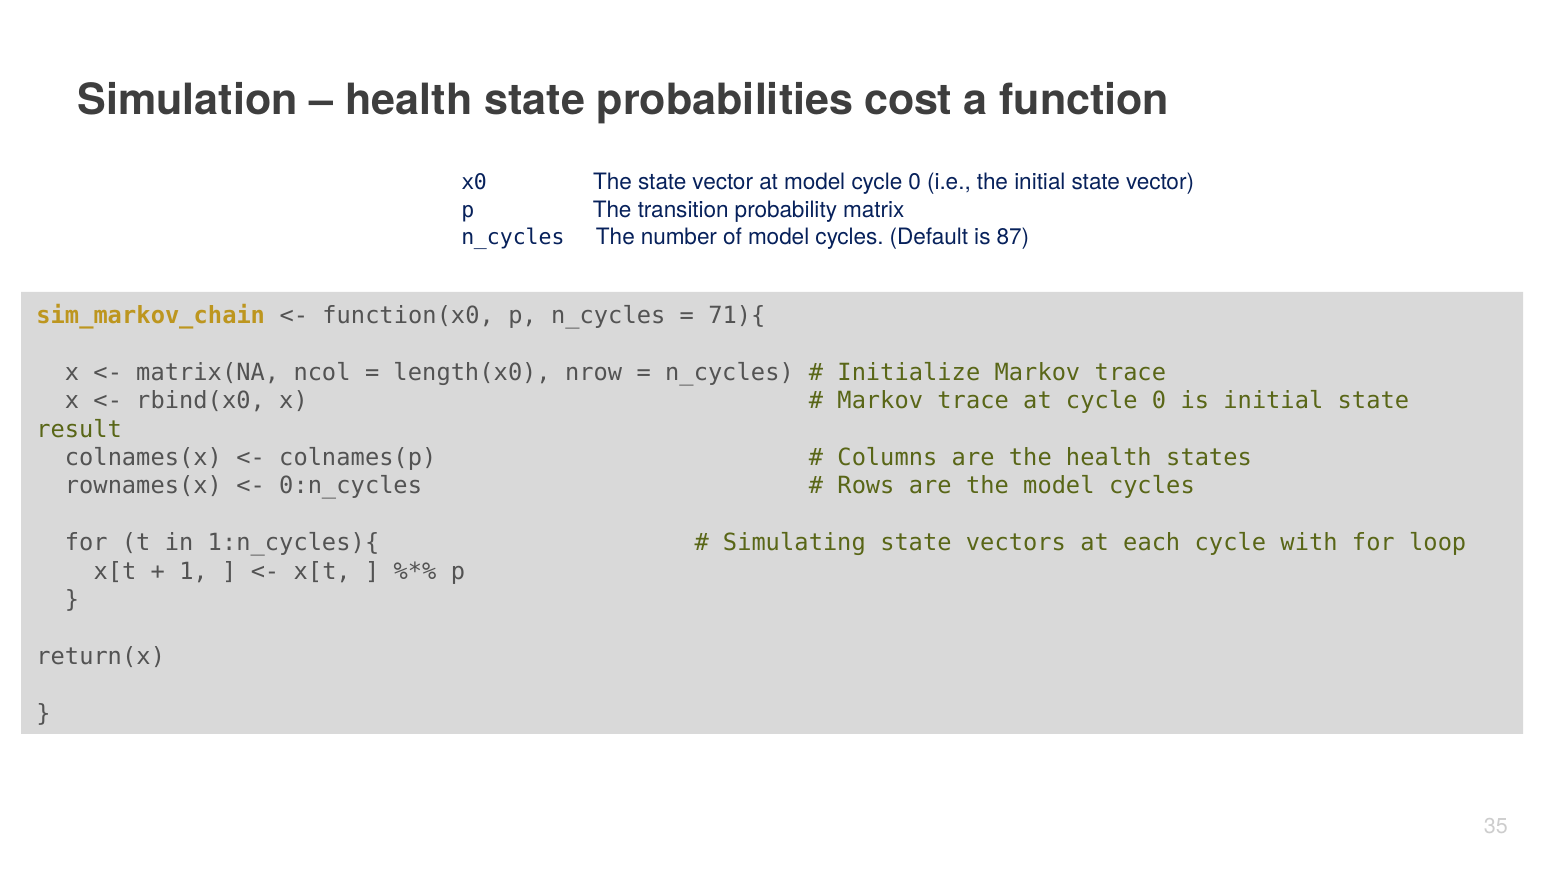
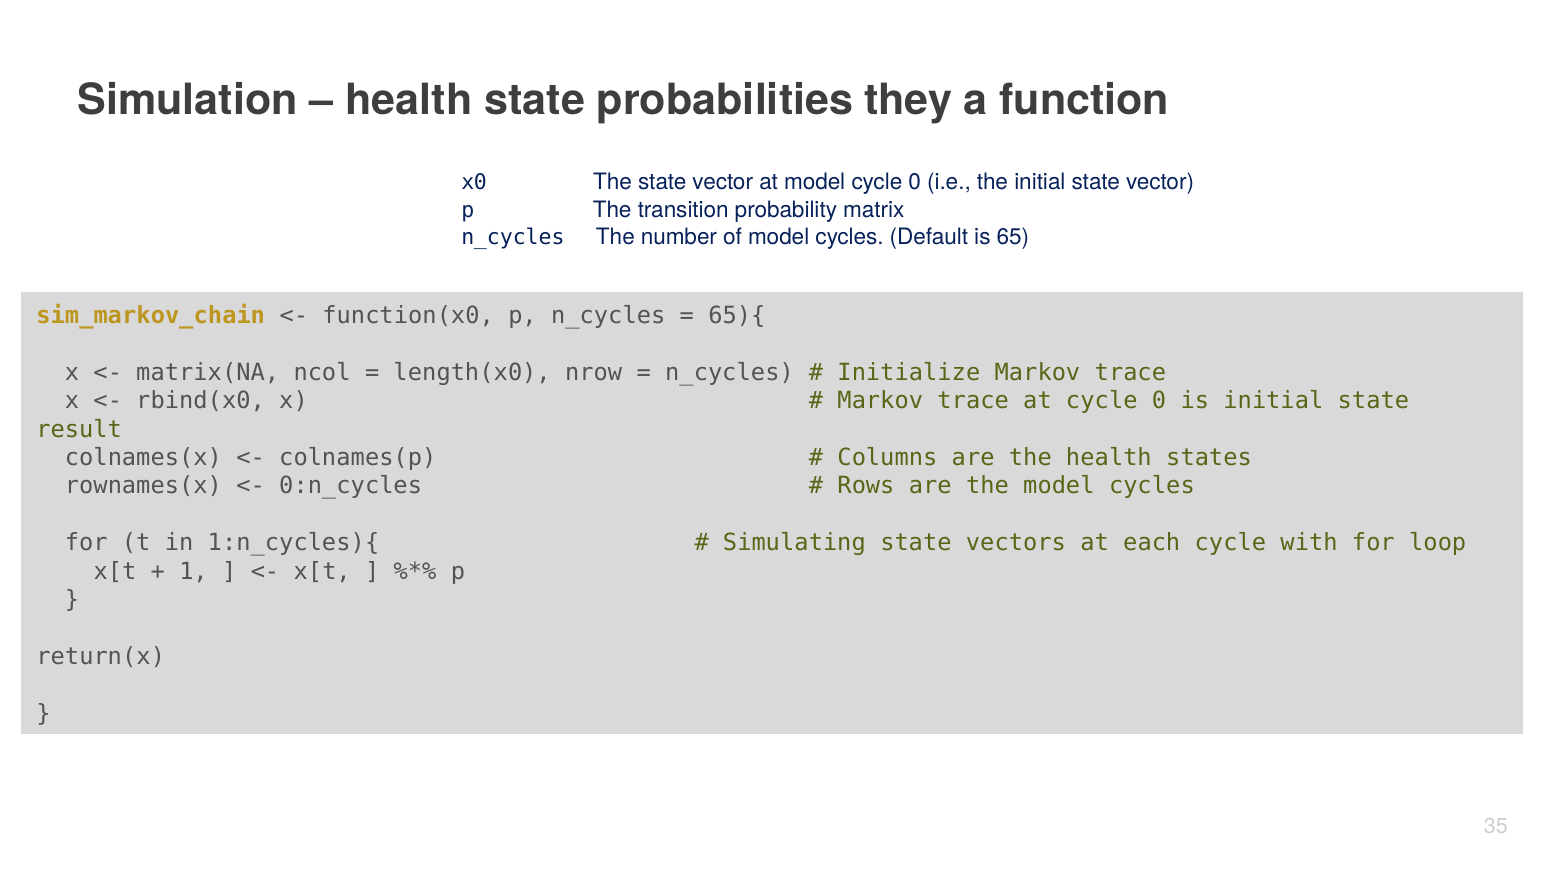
cost: cost -> they
87: 87 -> 65
71){: 71){ -> 65){
